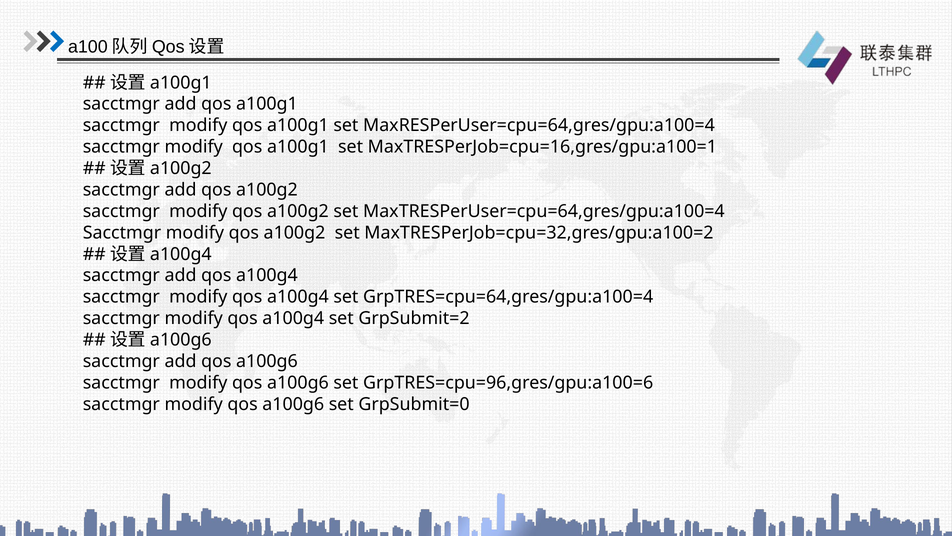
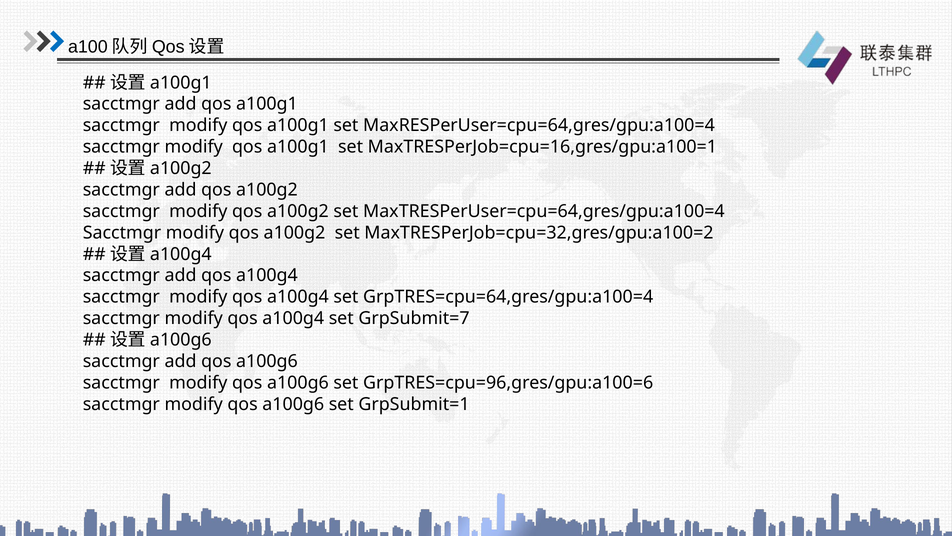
GrpSubmit=2: GrpSubmit=2 -> GrpSubmit=7
GrpSubmit=0: GrpSubmit=0 -> GrpSubmit=1
